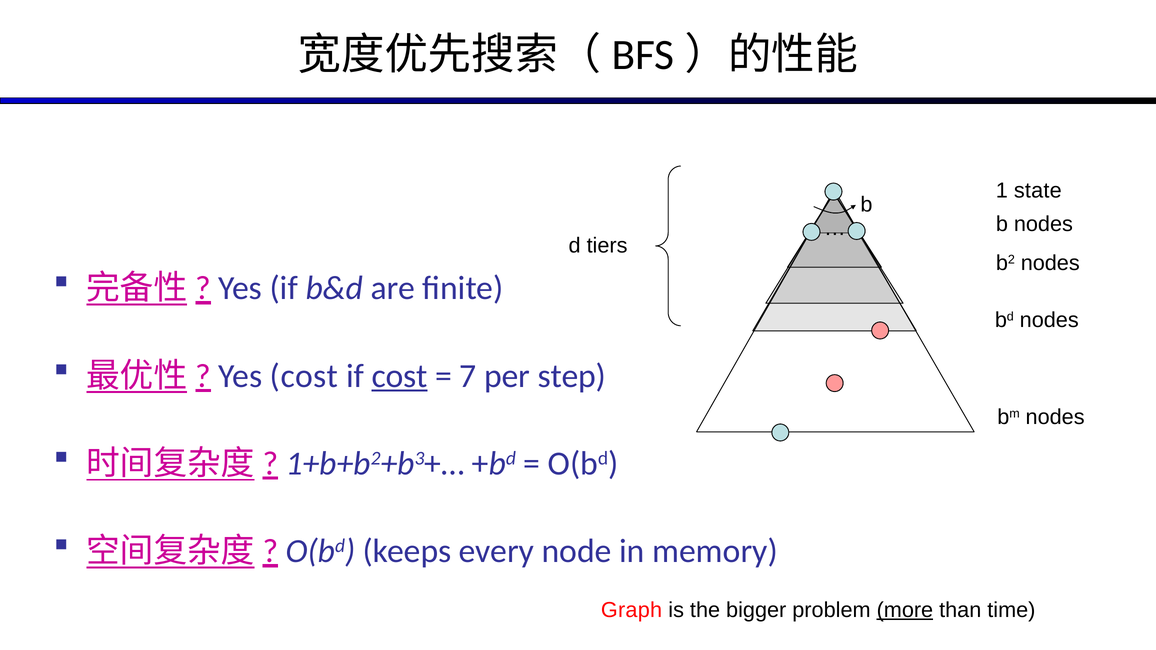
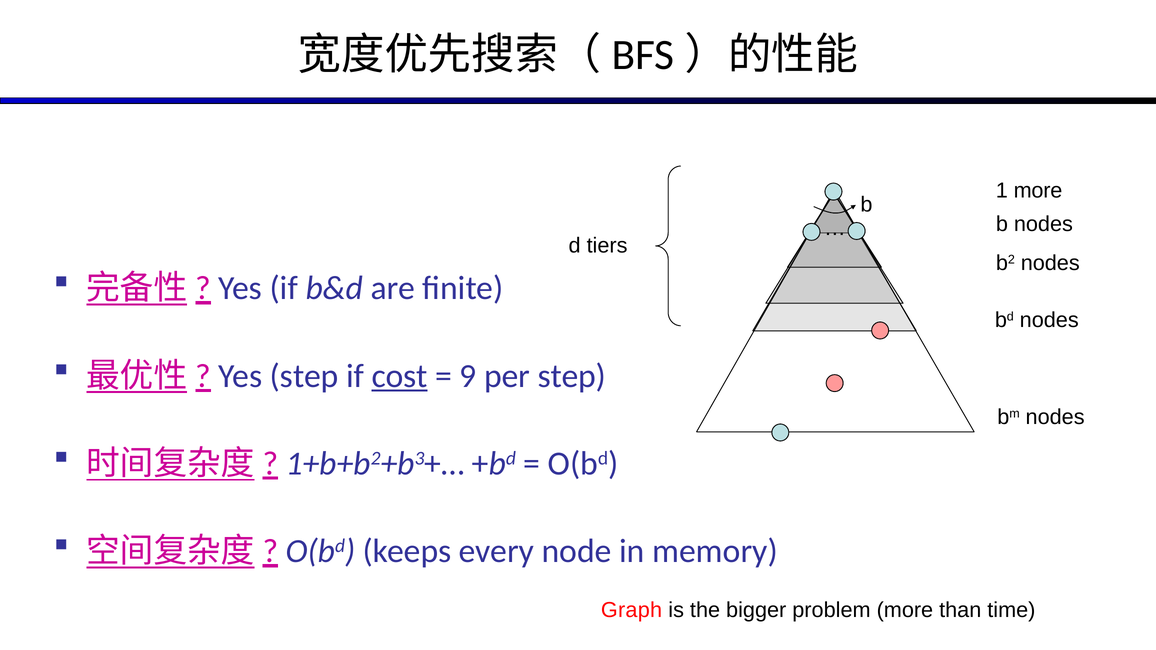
1 state: state -> more
Yes cost: cost -> step
7: 7 -> 9
more at (905, 610) underline: present -> none
